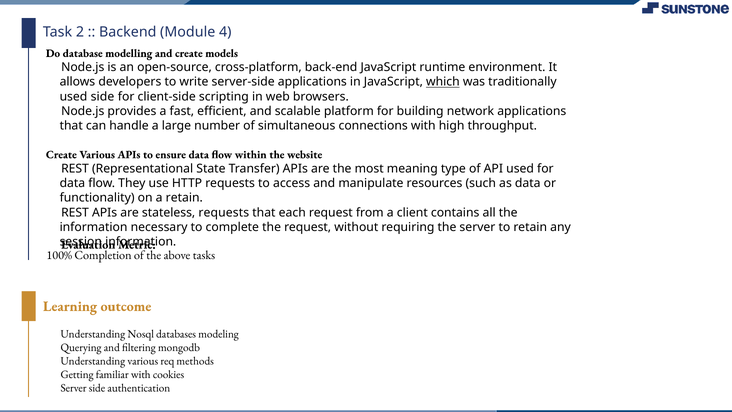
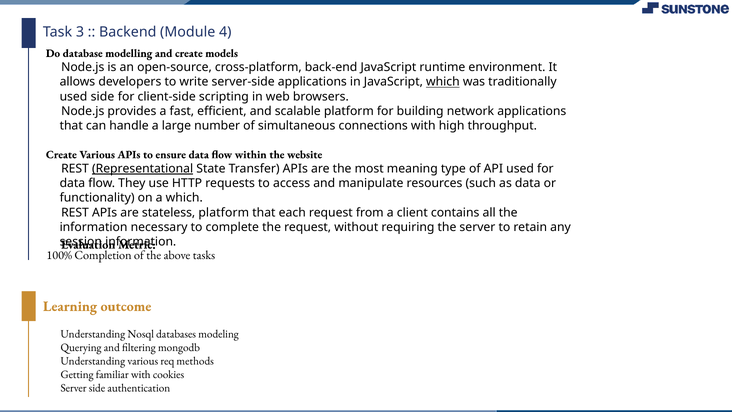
2: 2 -> 3
Representational underline: none -> present
a retain: retain -> which
stateless requests: requests -> platform
